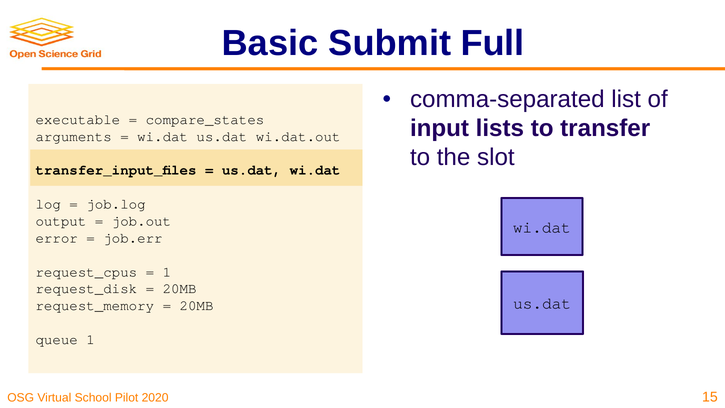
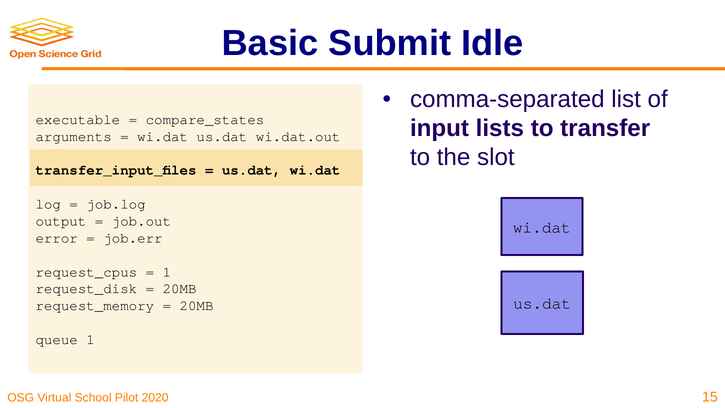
Full: Full -> Idle
